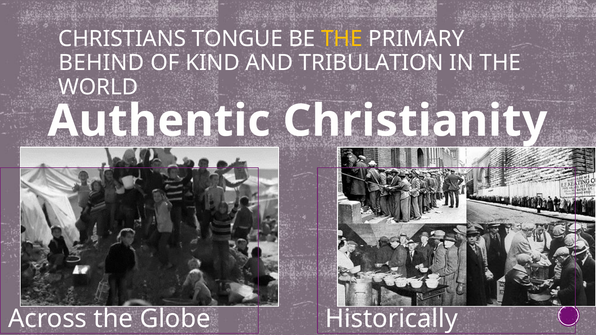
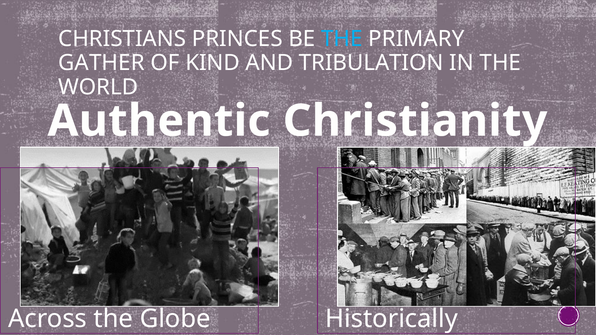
TONGUE: TONGUE -> PRINCES
THE at (342, 39) colour: yellow -> light blue
BEHIND: BEHIND -> GATHER
